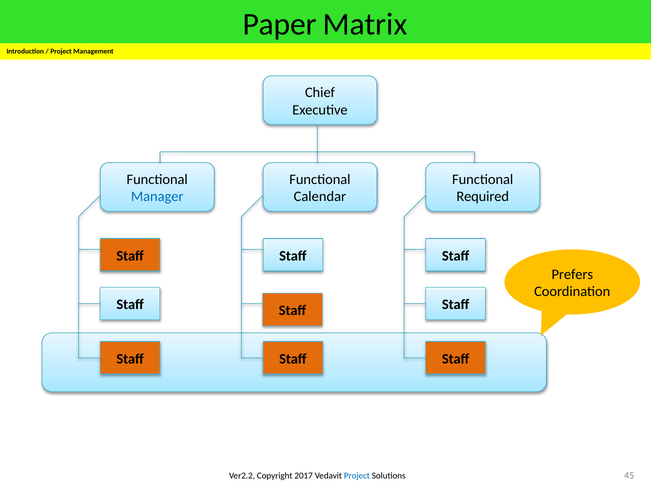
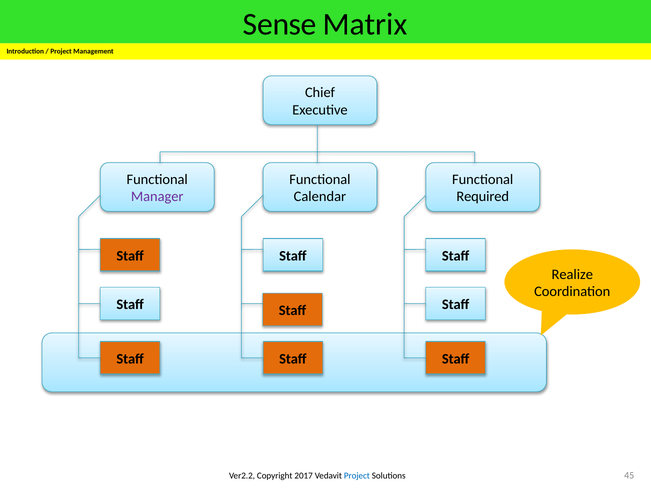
Paper: Paper -> Sense
Manager colour: blue -> purple
Prefers: Prefers -> Realize
